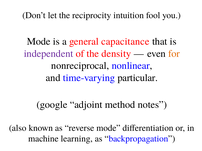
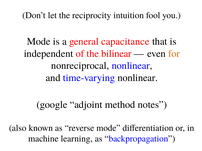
independent colour: purple -> black
density: density -> bilinear
time-varying particular: particular -> nonlinear
